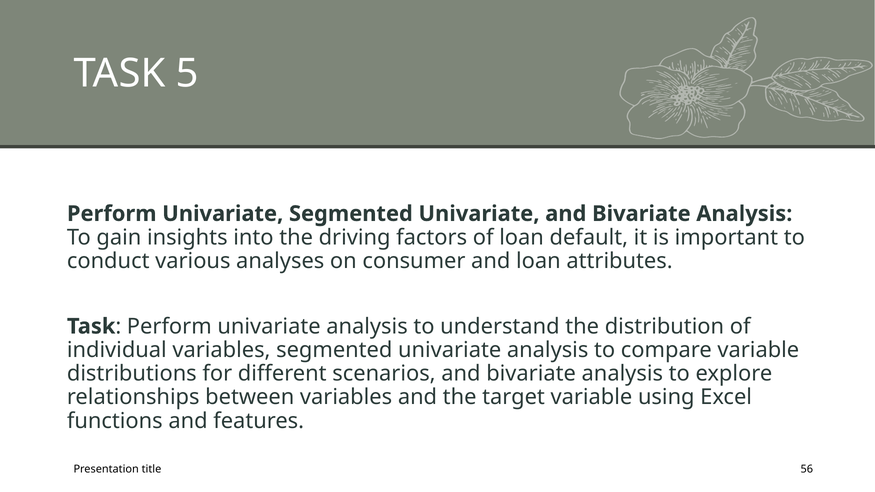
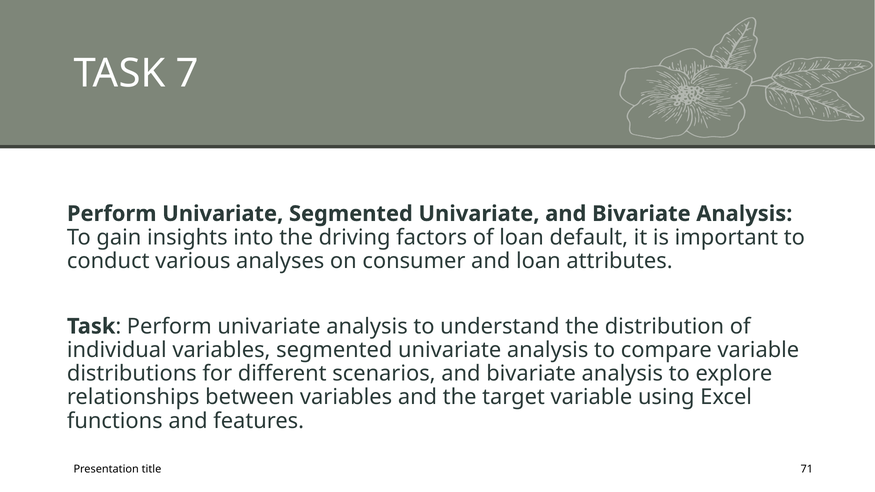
5: 5 -> 7
56: 56 -> 71
